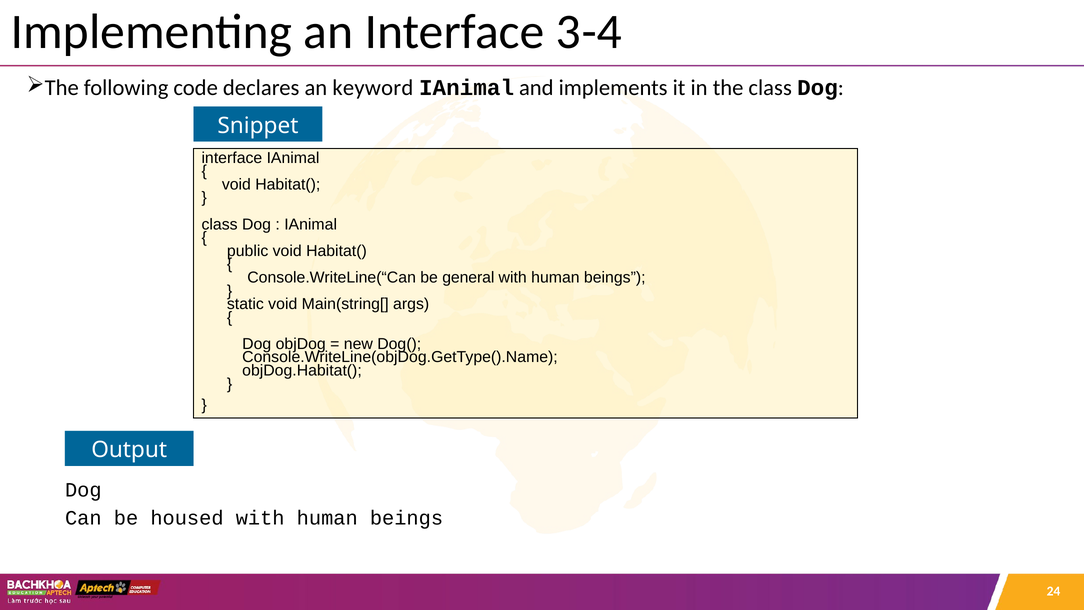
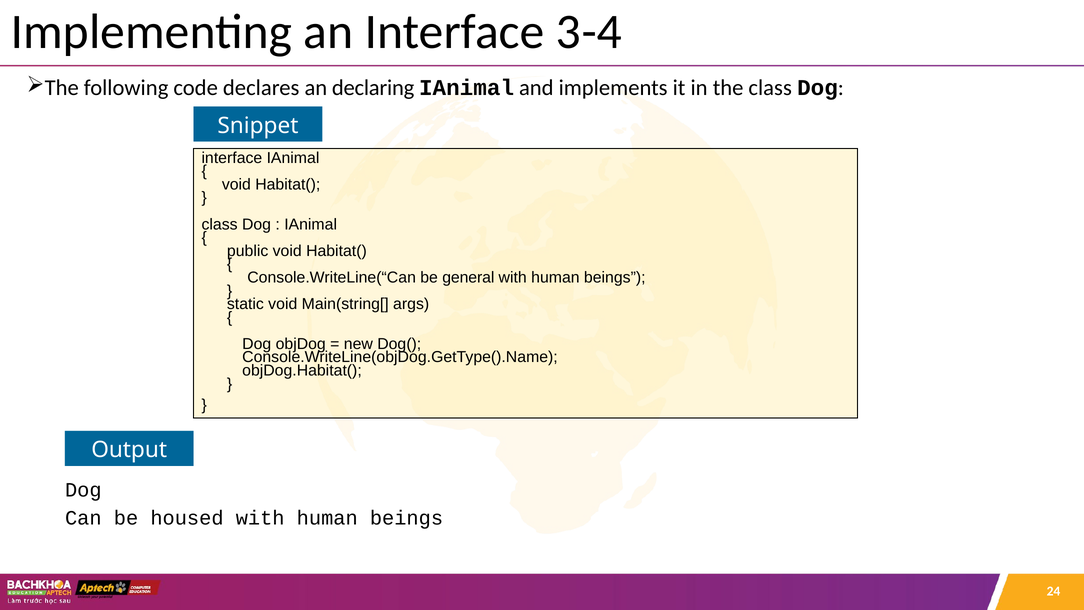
keyword: keyword -> declaring
